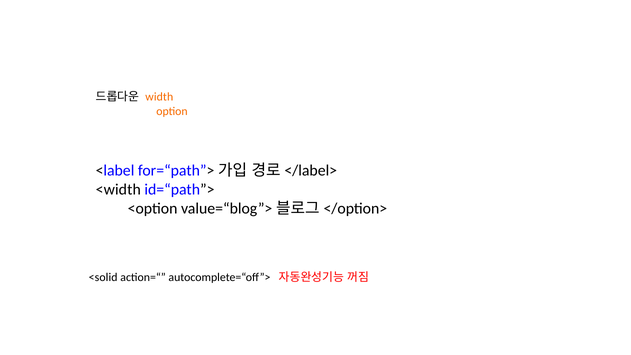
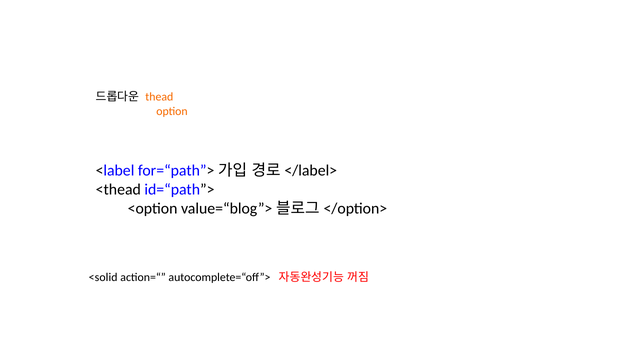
width: width -> thead
<width: <width -> <thead
